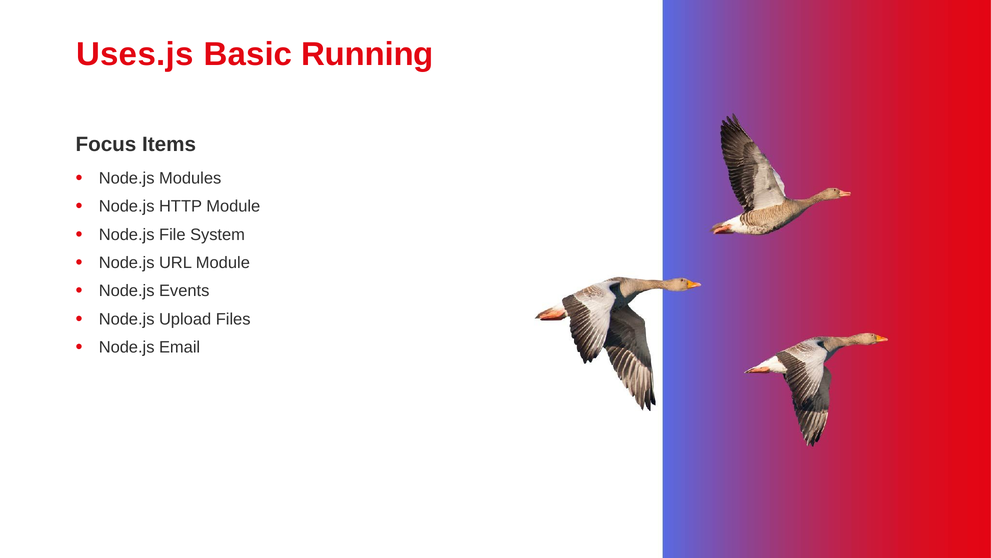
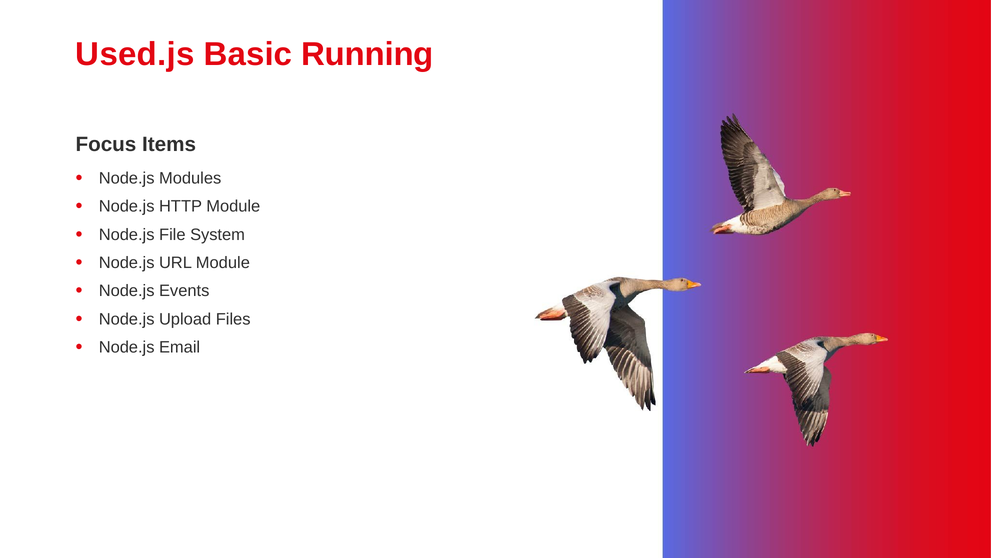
Uses.js: Uses.js -> Used.js
